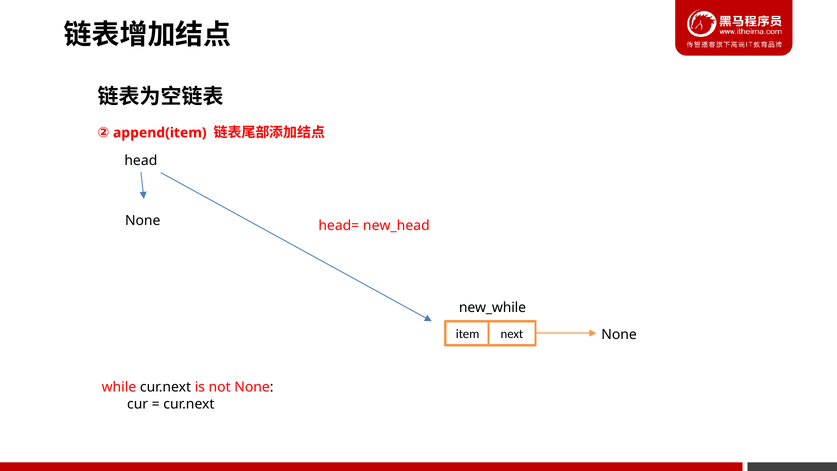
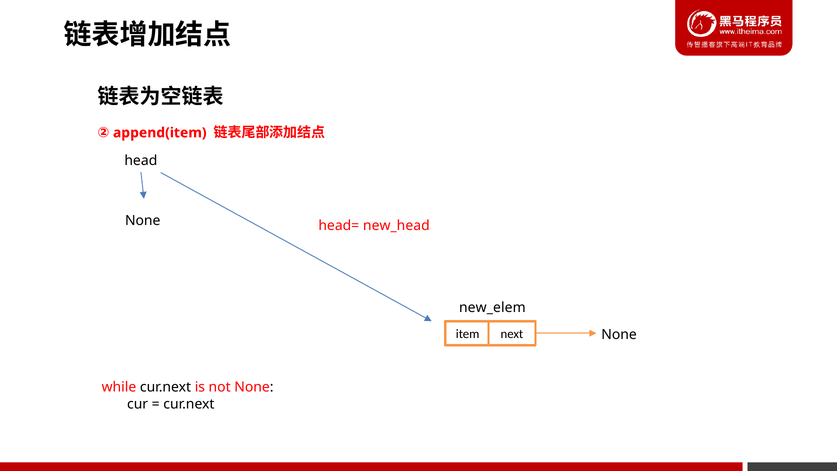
new_while: new_while -> new_elem
